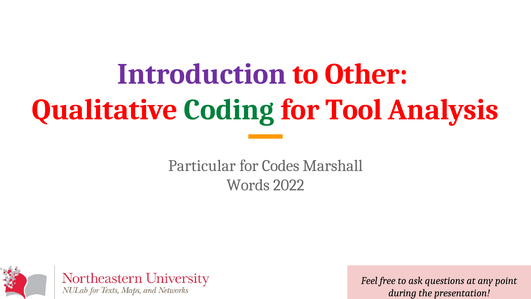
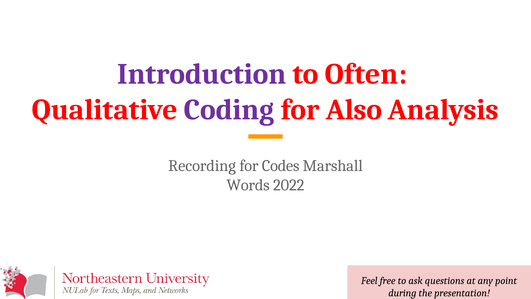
Other: Other -> Often
Coding colour: green -> purple
Tool: Tool -> Also
Particular: Particular -> Recording
